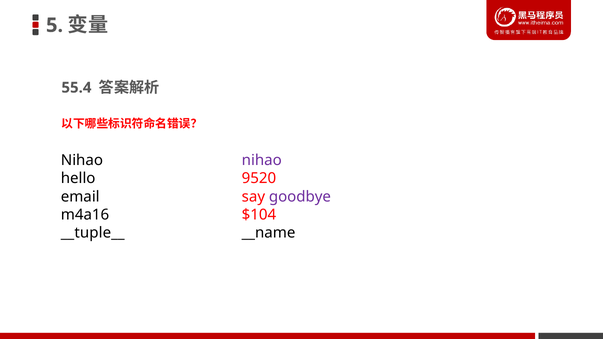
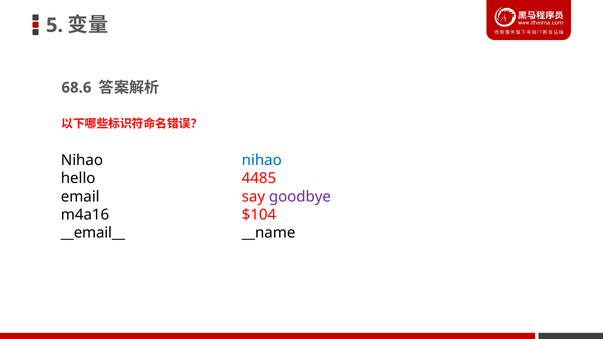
55.4: 55.4 -> 68.6
nihao at (262, 161) colour: purple -> blue
9520: 9520 -> 4485
__tuple__: __tuple__ -> __email__
